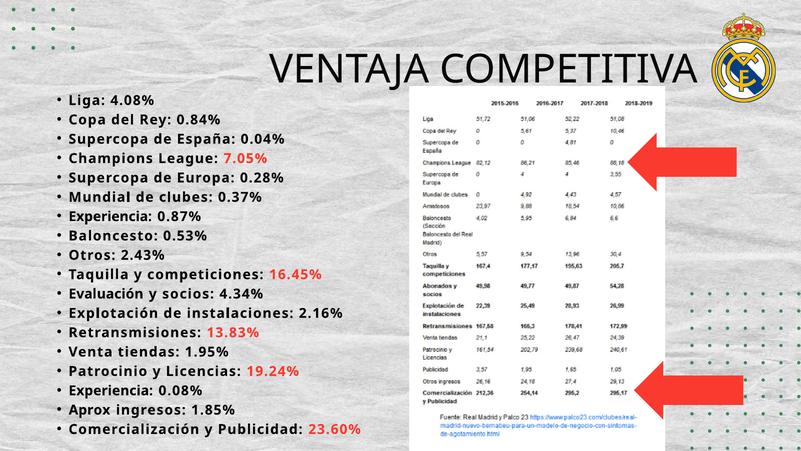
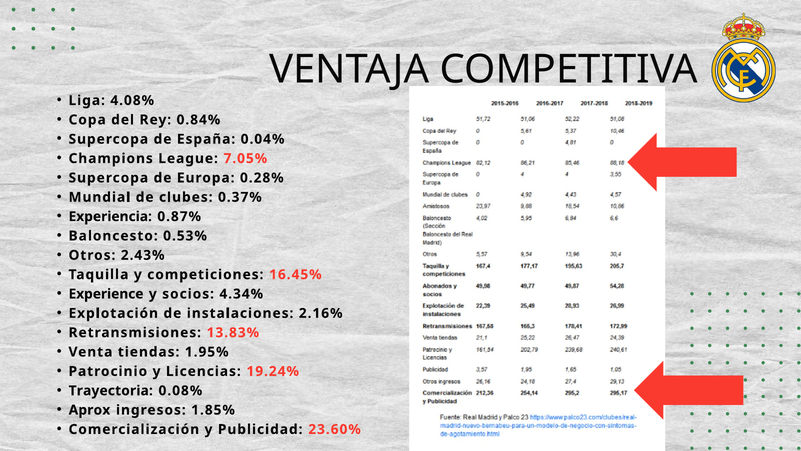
Evaluación: Evaluación -> Experience
Experiencia at (111, 390): Experiencia -> Trayectoria
